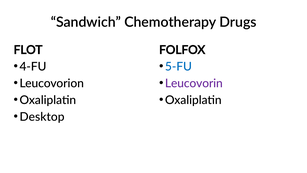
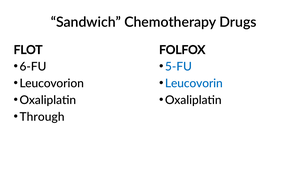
4-FU: 4-FU -> 6-FU
Leucovorin colour: purple -> blue
Desktop: Desktop -> Through
